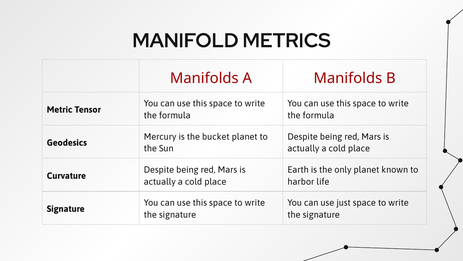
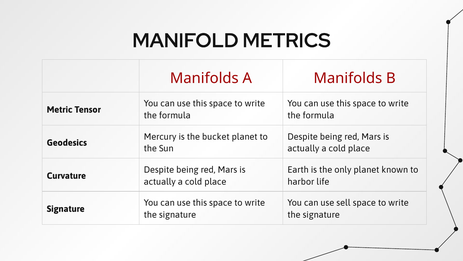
just: just -> sell
